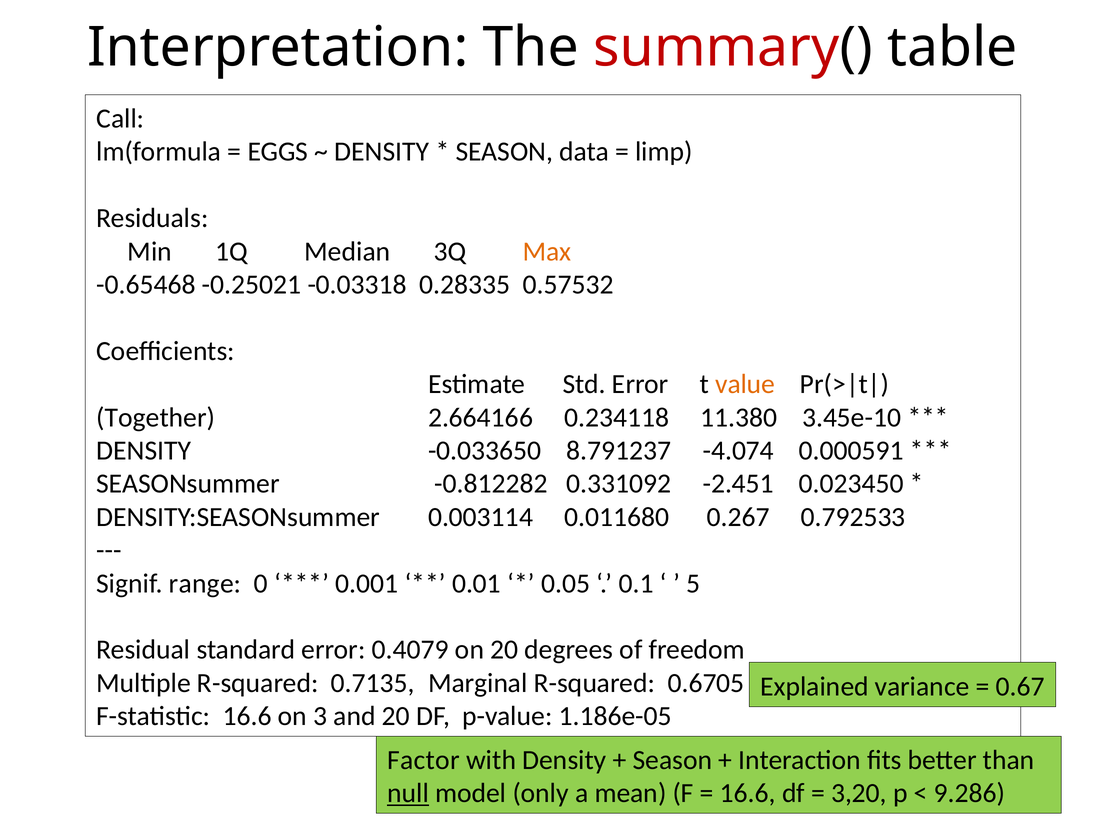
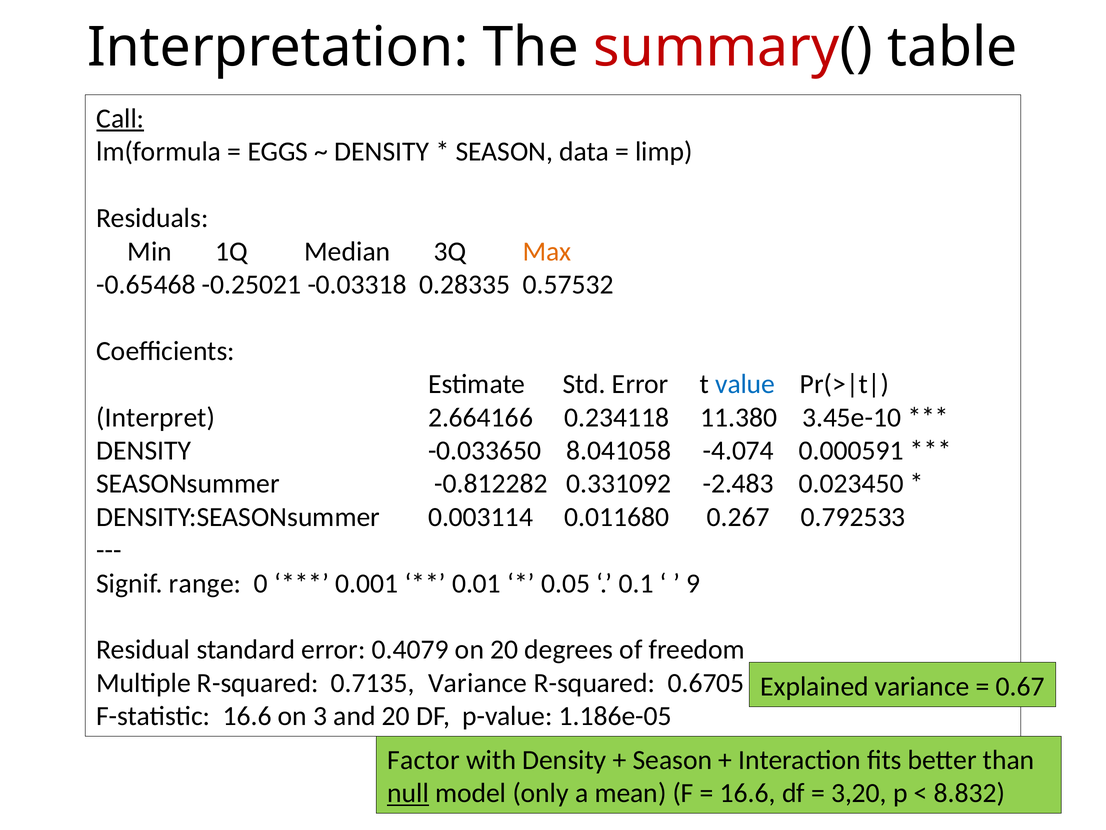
Call underline: none -> present
value colour: orange -> blue
Together: Together -> Interpret
8.791237: 8.791237 -> 8.041058
-2.451: -2.451 -> -2.483
5: 5 -> 9
0.7135 Marginal: Marginal -> Variance
9.286: 9.286 -> 8.832
